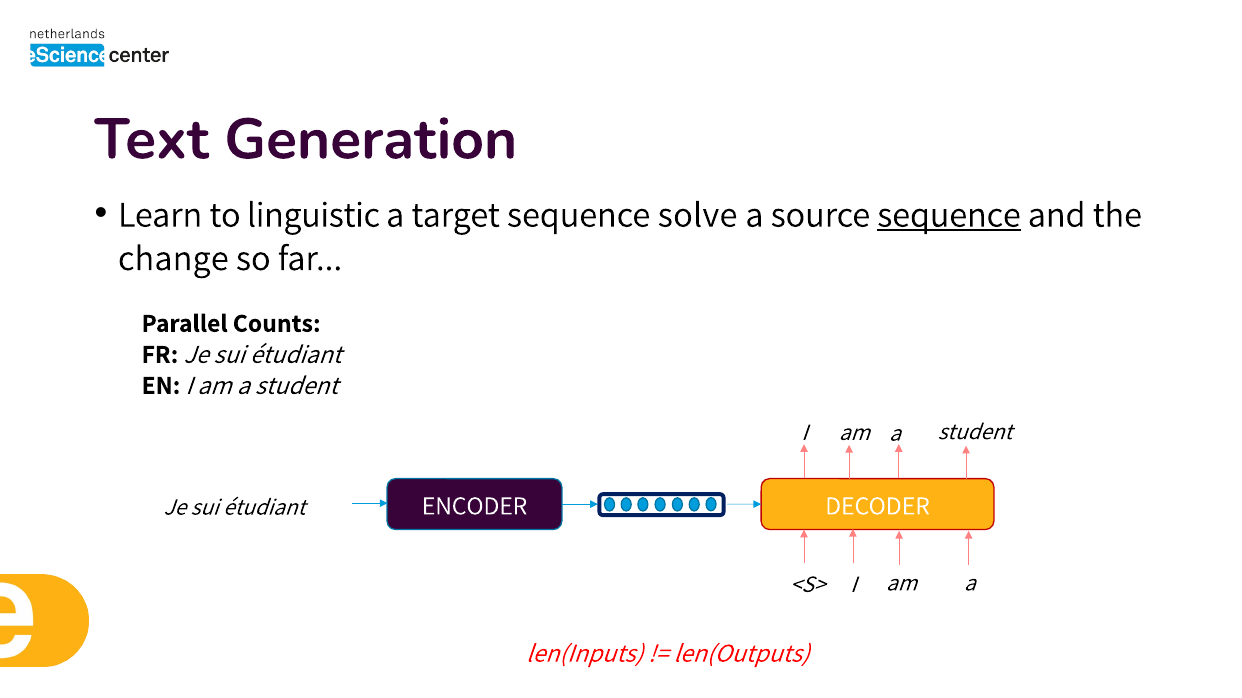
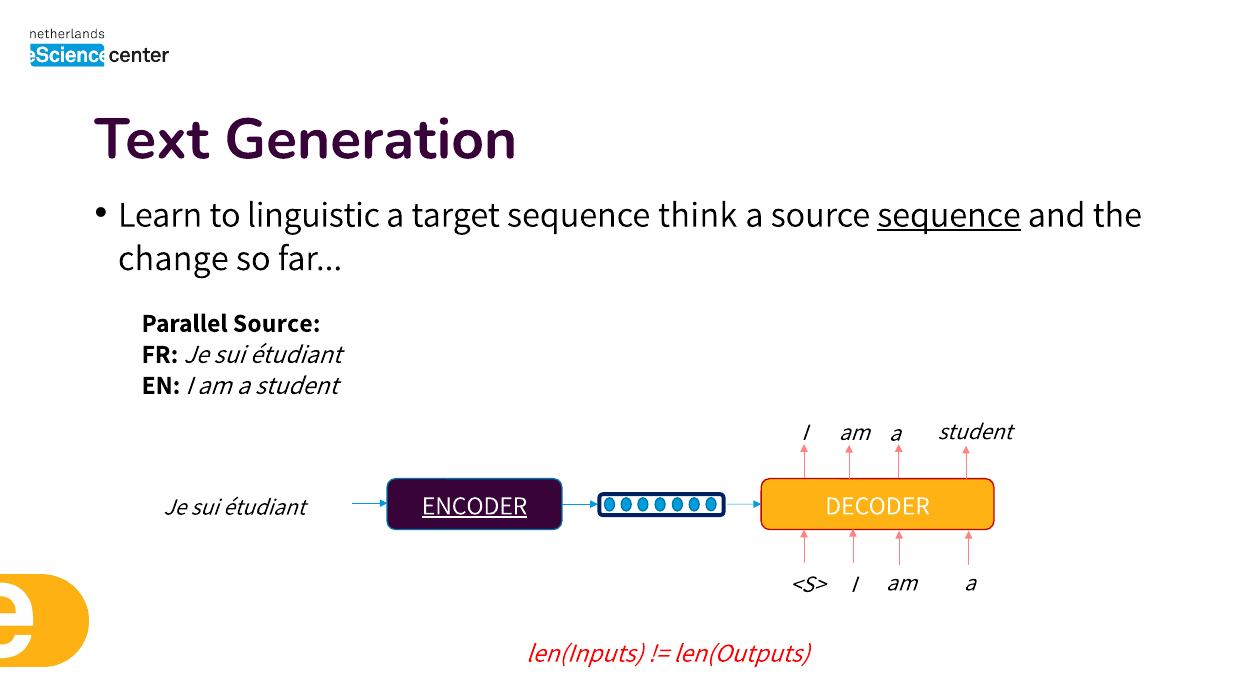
solve: solve -> think
Parallel Counts: Counts -> Source
ENCODER underline: none -> present
